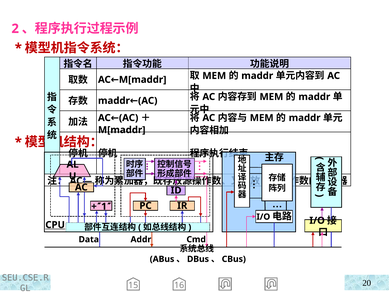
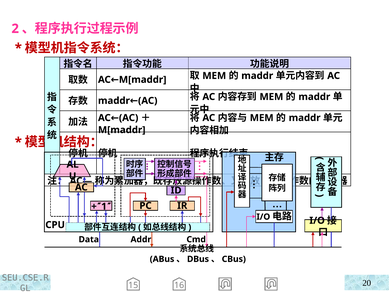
CPU underline: present -> none
